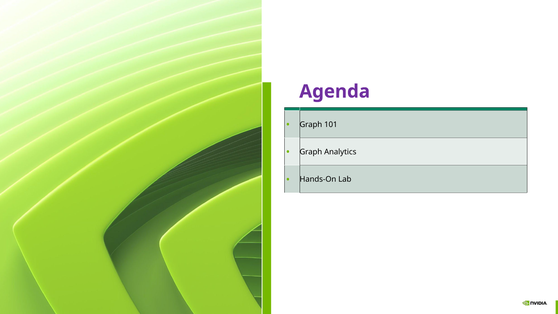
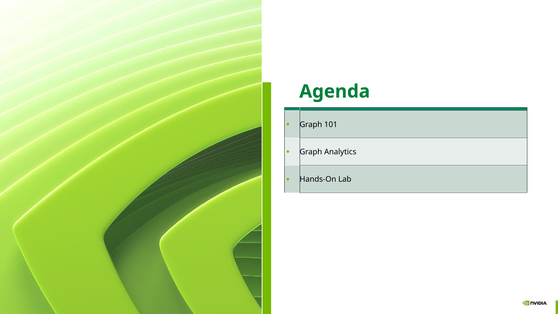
Agenda colour: purple -> green
